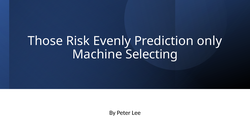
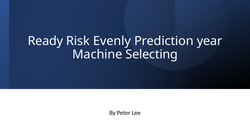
Those: Those -> Ready
only: only -> year
